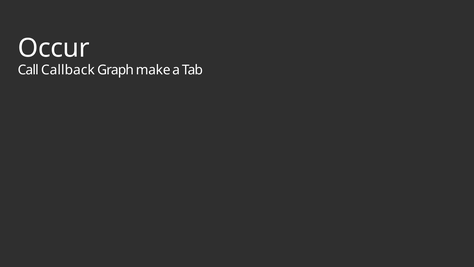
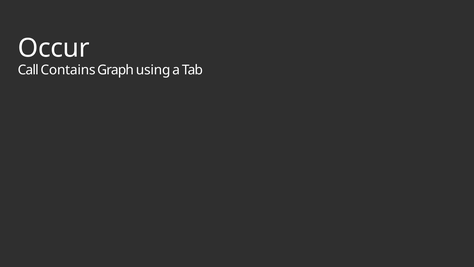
Callback: Callback -> Contains
make: make -> using
